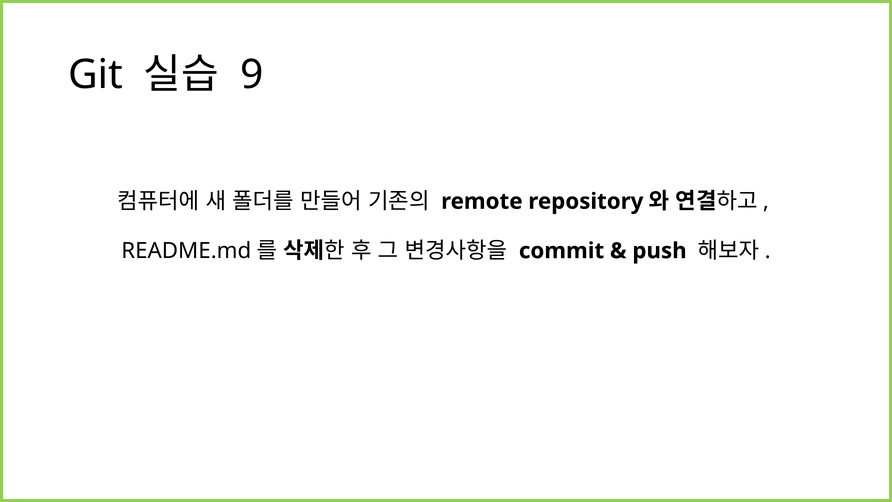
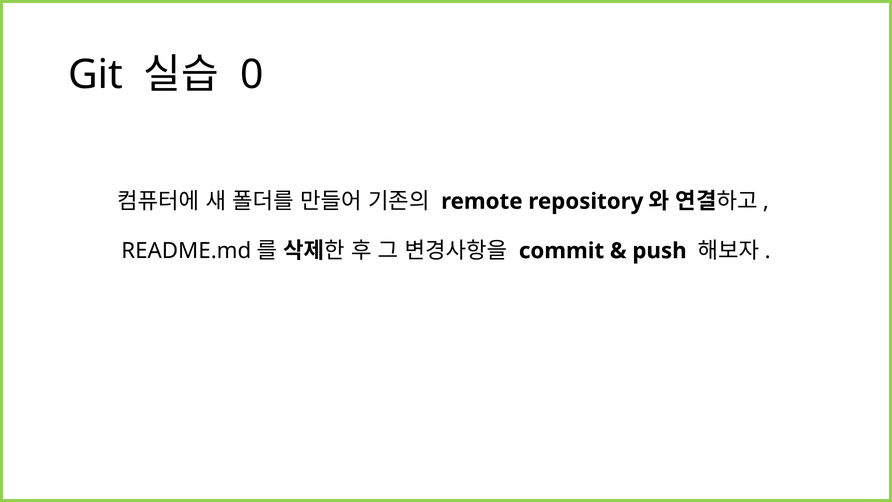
9: 9 -> 0
